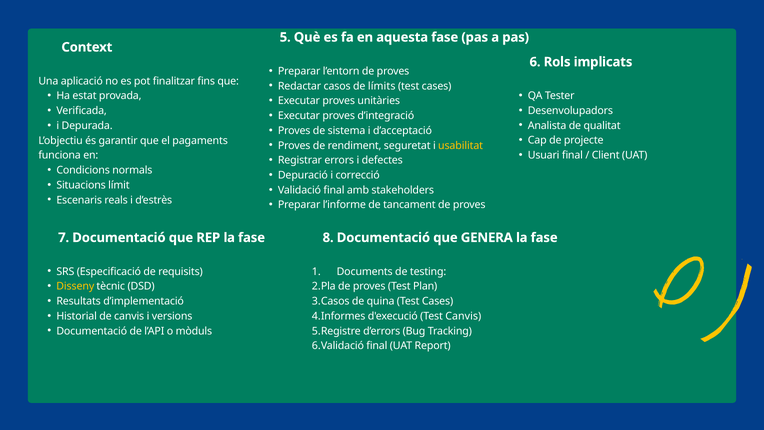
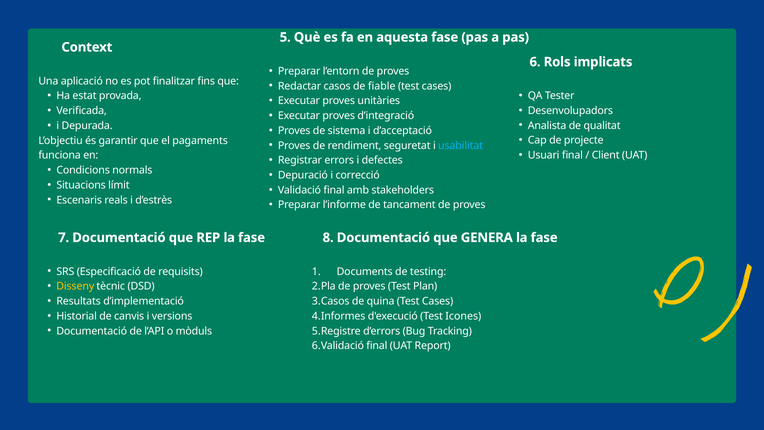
límits: límits -> fiable
usabilitat colour: yellow -> light blue
Test Canvis: Canvis -> Icones
